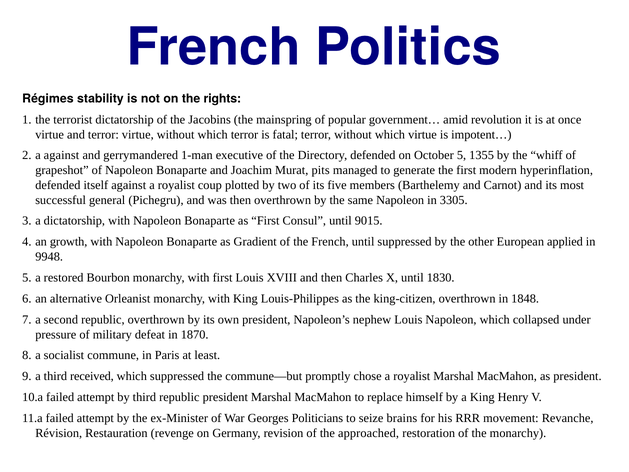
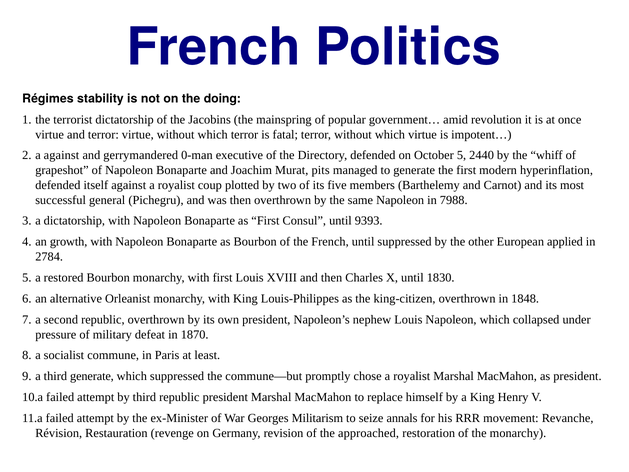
rights: rights -> doing
1-man: 1-man -> 0-man
1355: 1355 -> 2440
3305: 3305 -> 7988
9015: 9015 -> 9393
as Gradient: Gradient -> Bourbon
9948: 9948 -> 2784
third received: received -> generate
Politicians: Politicians -> Militarism
brains: brains -> annals
